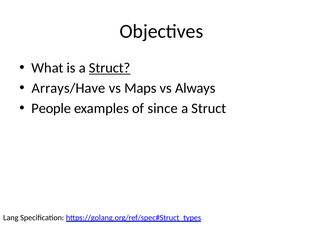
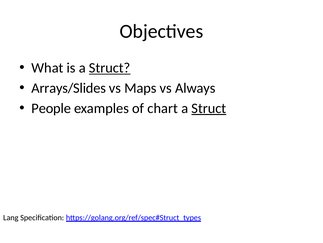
Arrays/Have: Arrays/Have -> Arrays/Slides
since: since -> chart
Struct at (209, 108) underline: none -> present
